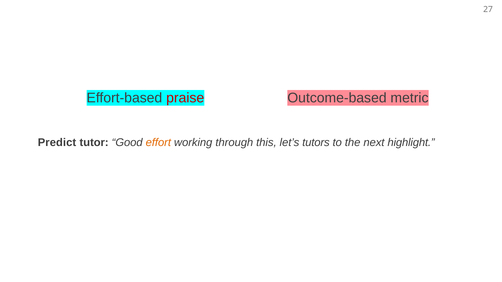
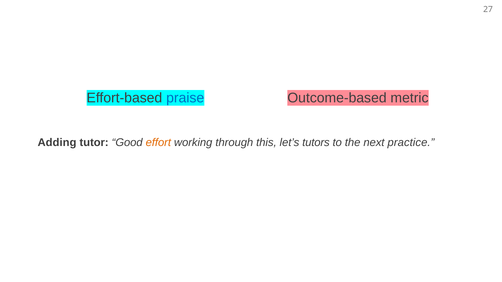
praise colour: red -> blue
Predict: Predict -> Adding
highlight: highlight -> practice
